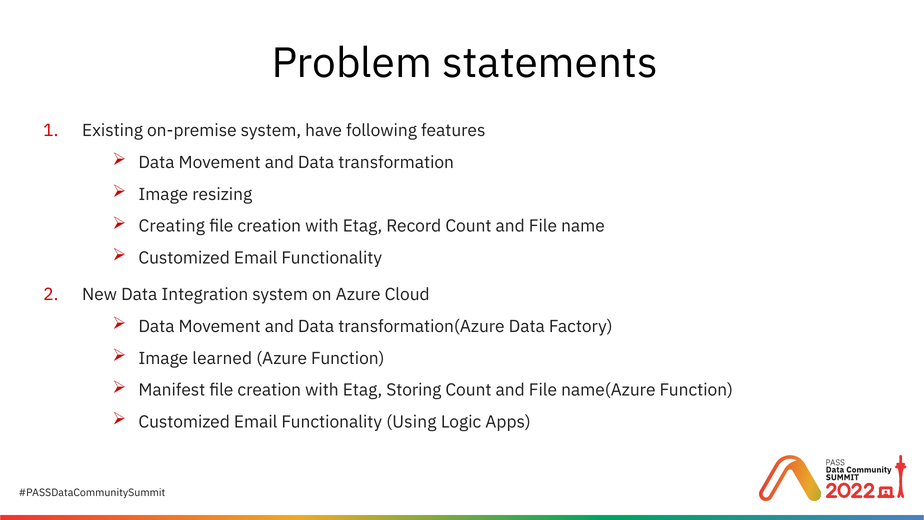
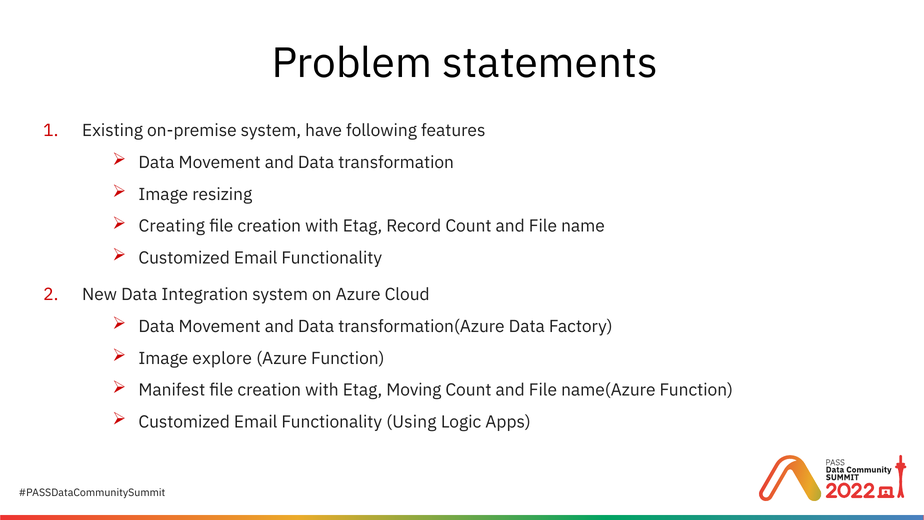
learned: learned -> explore
Storing: Storing -> Moving
